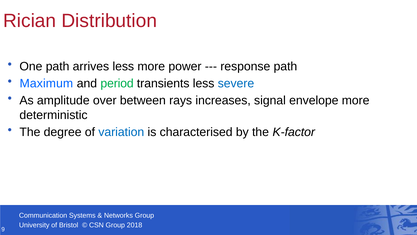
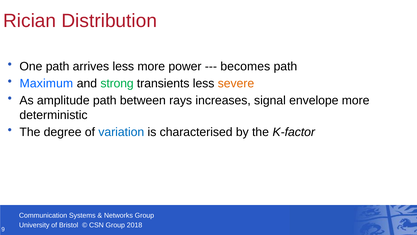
response: response -> becomes
period: period -> strong
severe colour: blue -> orange
amplitude over: over -> path
